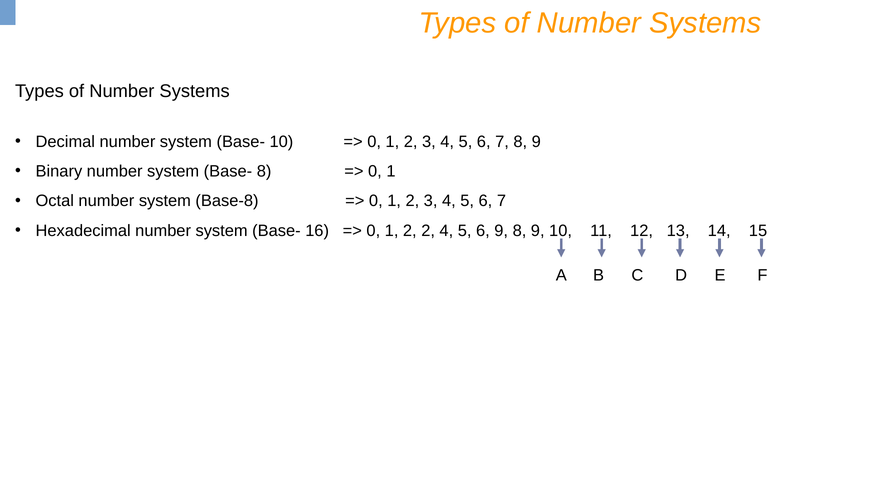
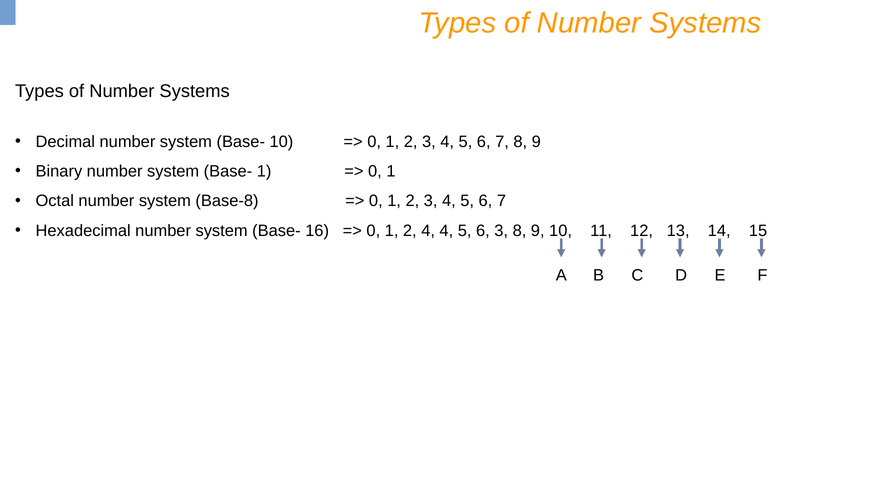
Base- 8: 8 -> 1
2 2: 2 -> 4
6 9: 9 -> 3
